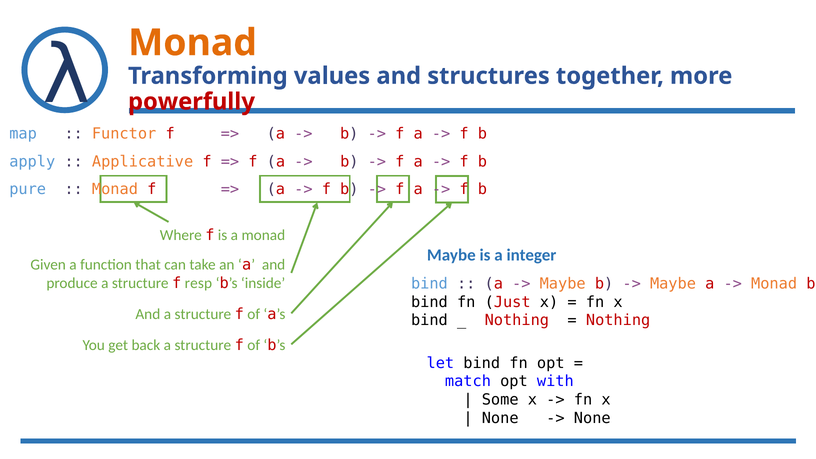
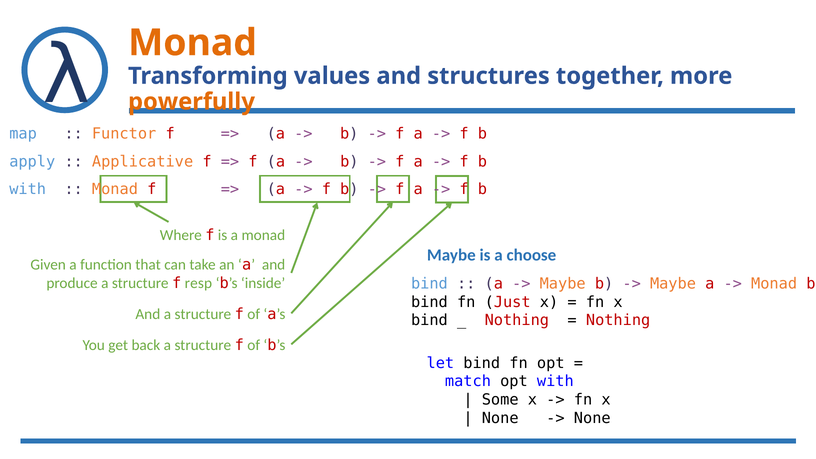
powerfully colour: red -> orange
pure at (28, 189): pure -> with
integer: integer -> choose
